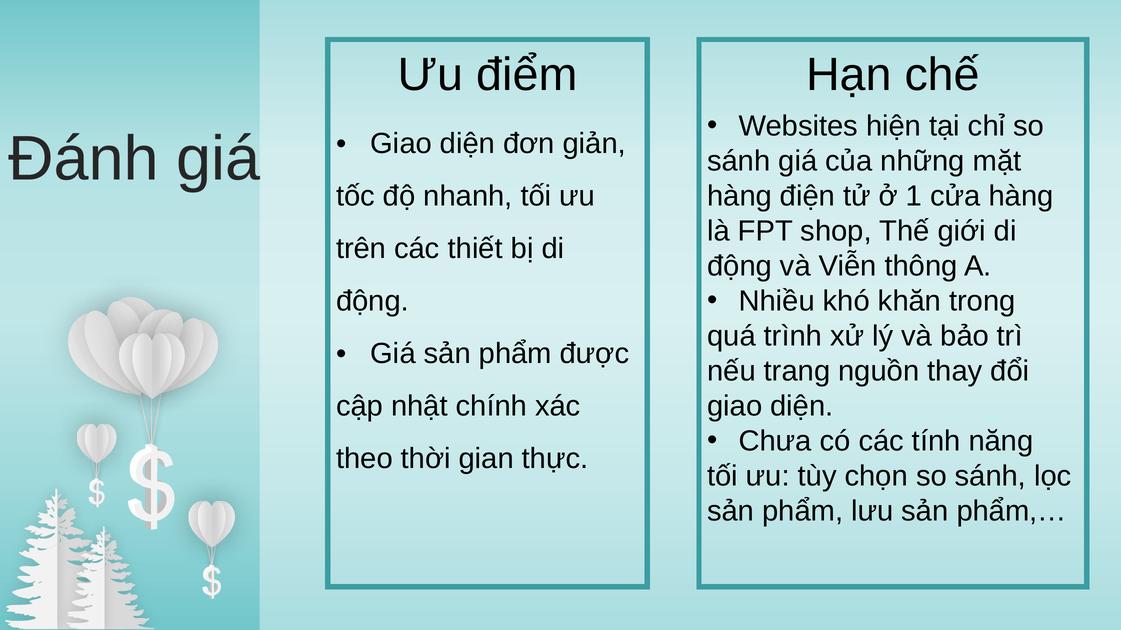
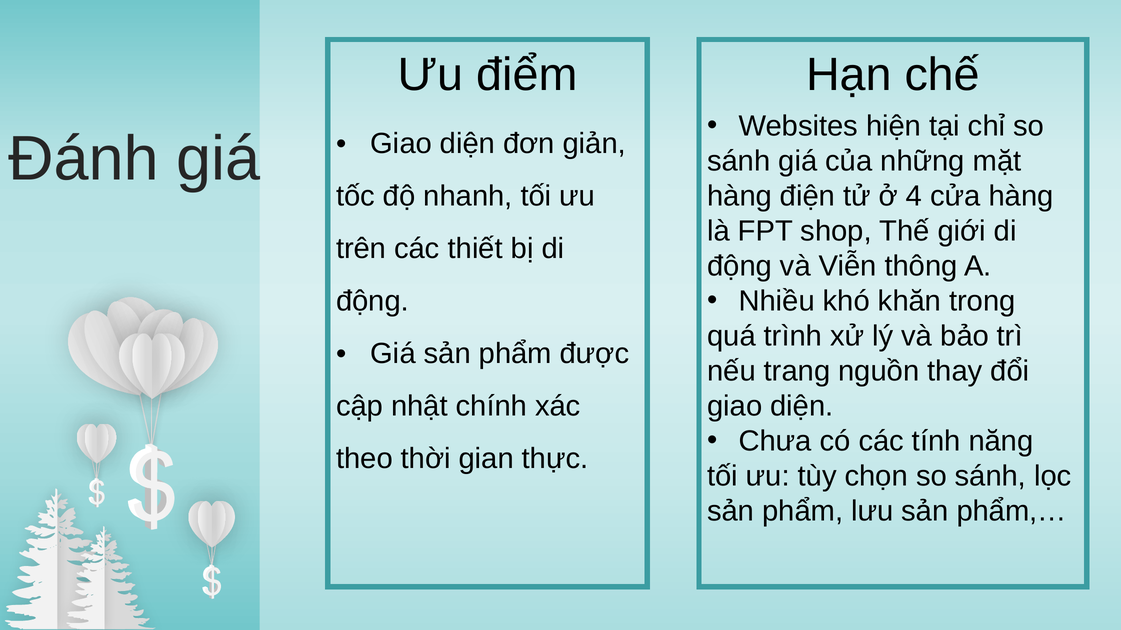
1: 1 -> 4
